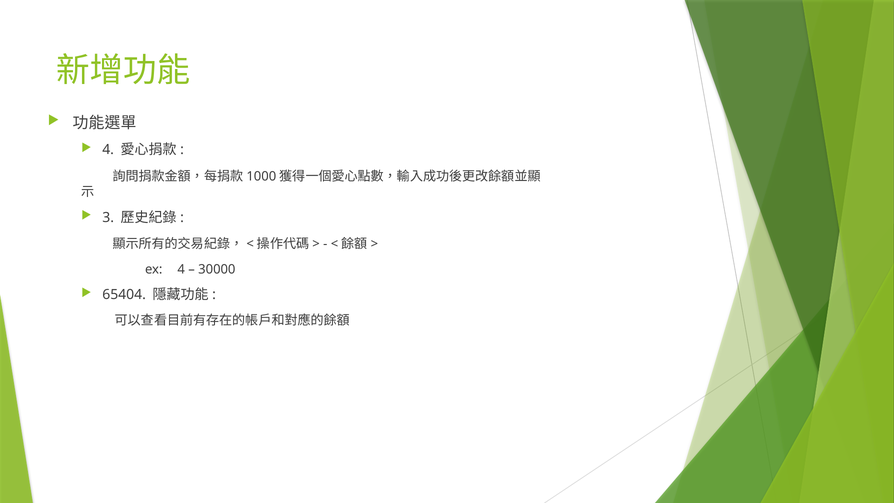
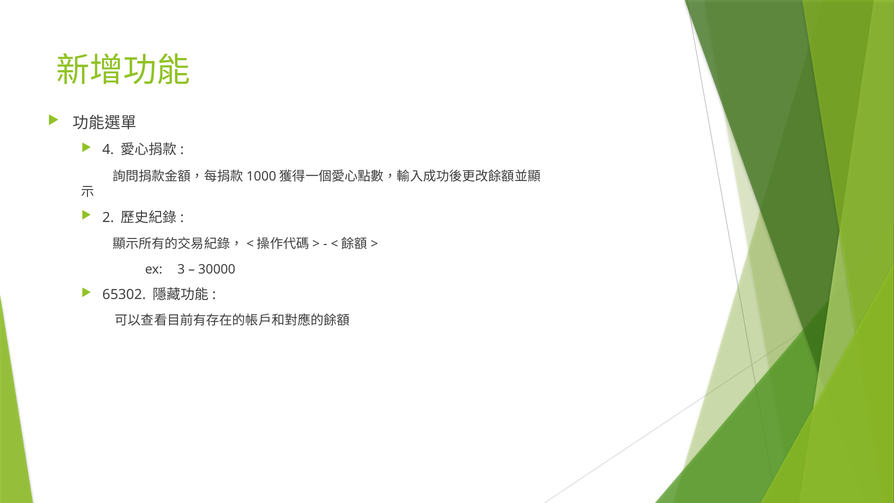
3: 3 -> 2
ex 4: 4 -> 3
65404: 65404 -> 65302
